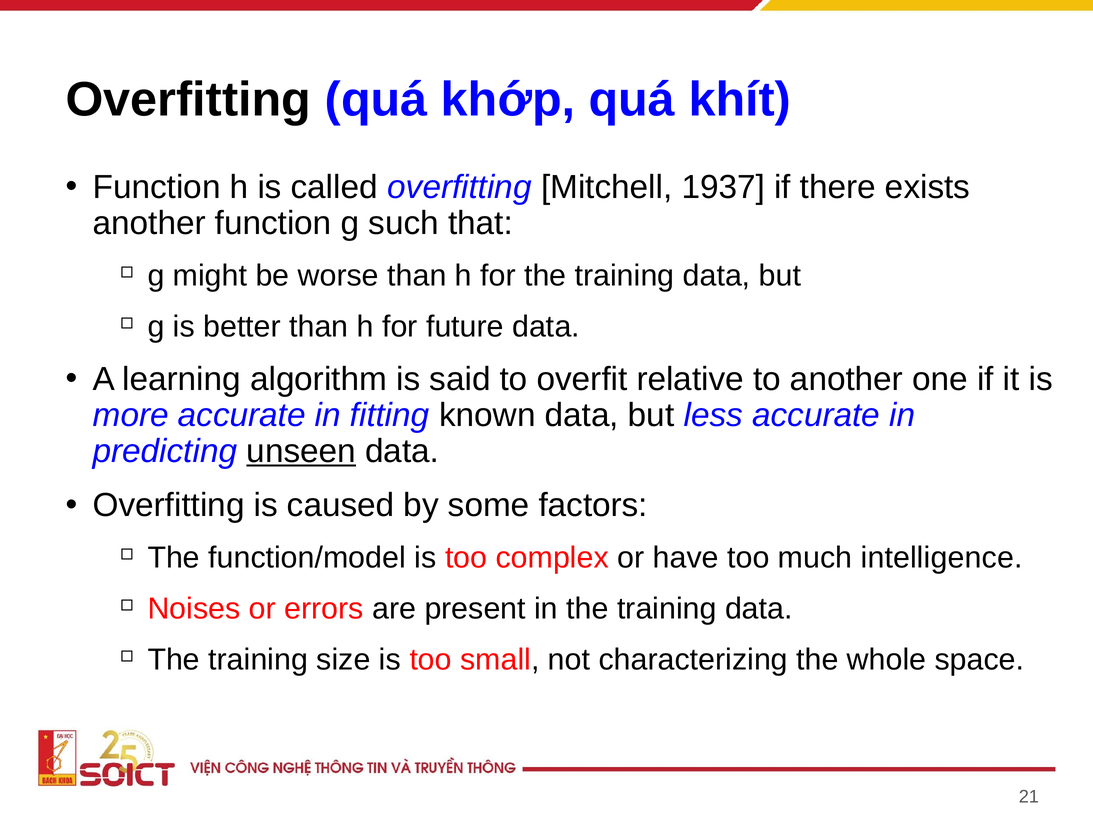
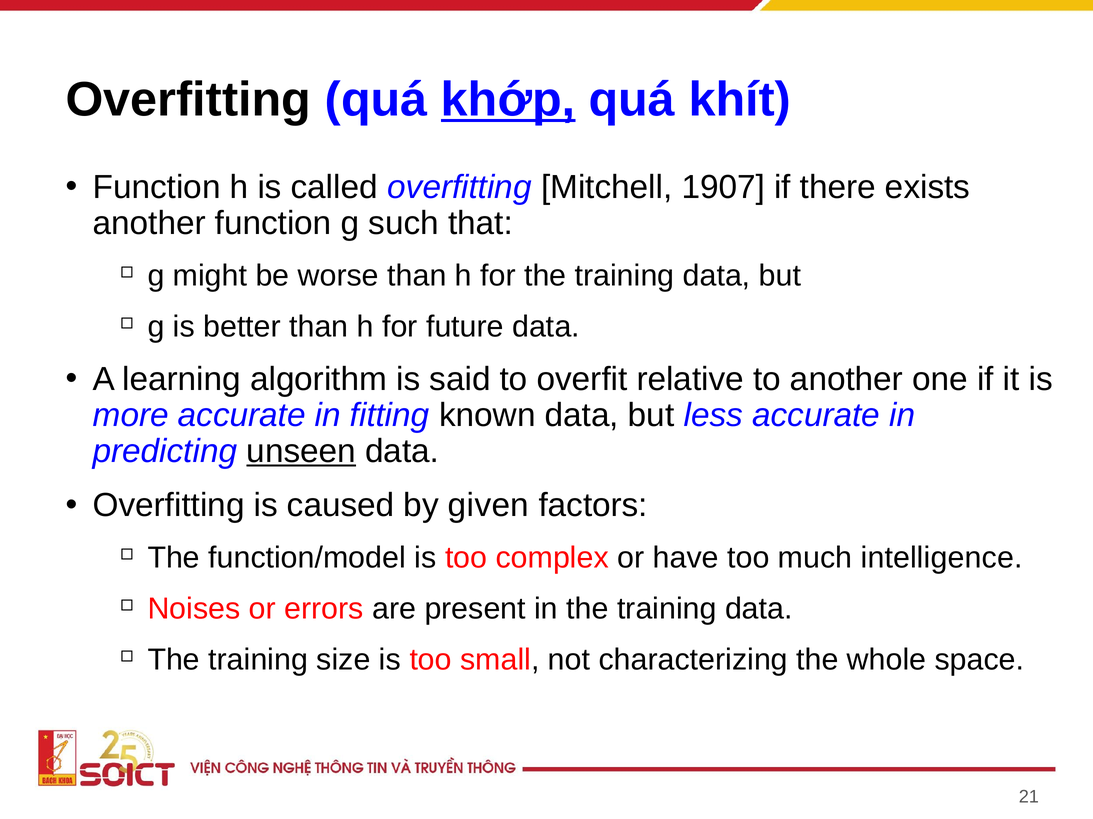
khớp underline: none -> present
1937: 1937 -> 1907
some: some -> given
